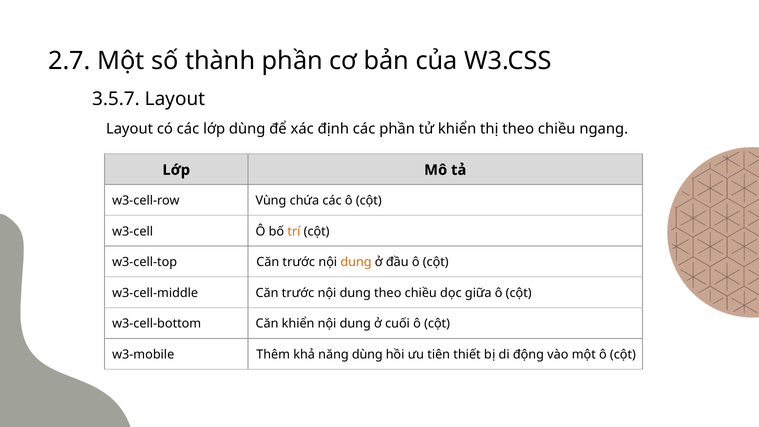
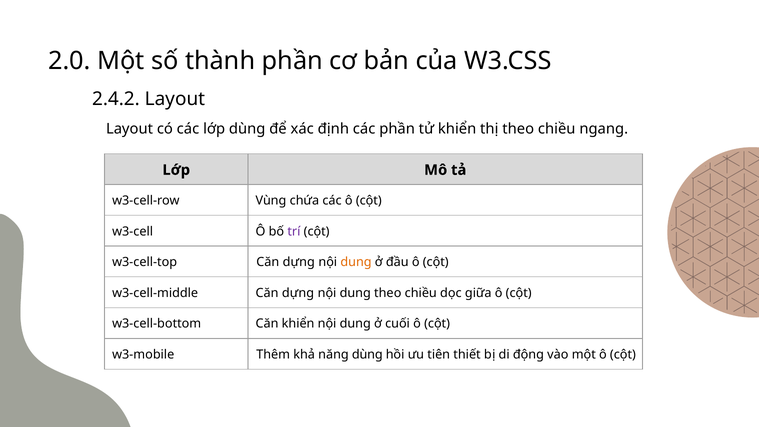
2.7: 2.7 -> 2.0
3.5.7: 3.5.7 -> 2.4.2
trí colour: orange -> purple
trước at (299, 262): trước -> dựng
w3-cell-middle Căn trước: trước -> dựng
